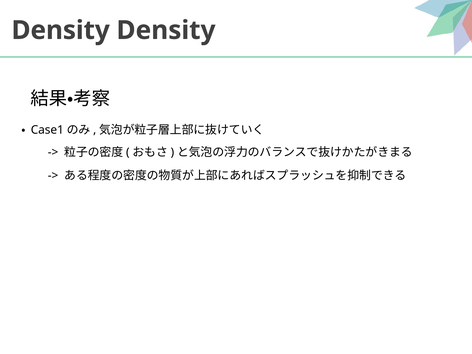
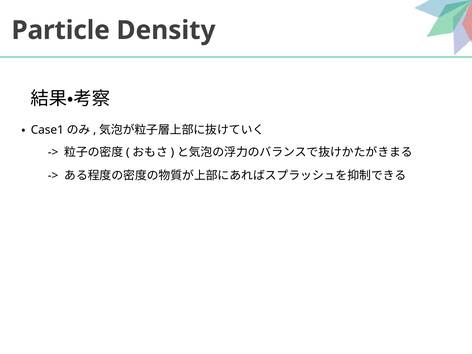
Density at (61, 30): Density -> Particle
